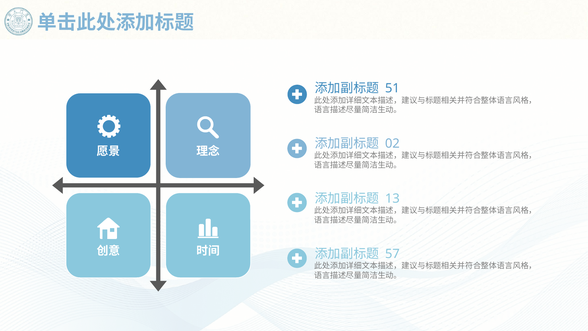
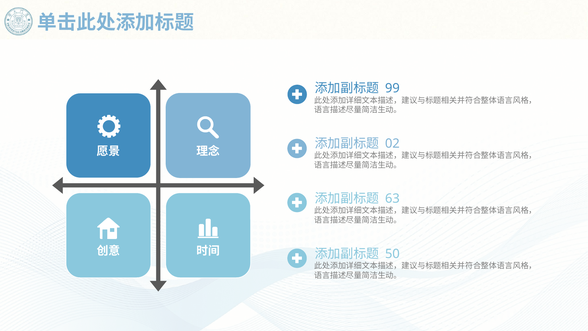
51: 51 -> 99
13: 13 -> 63
57: 57 -> 50
